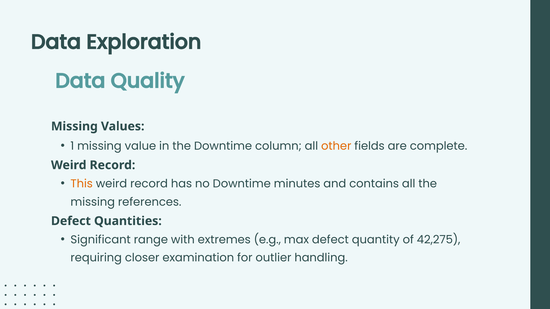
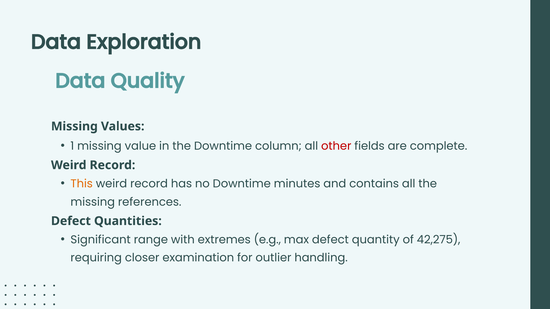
other colour: orange -> red
